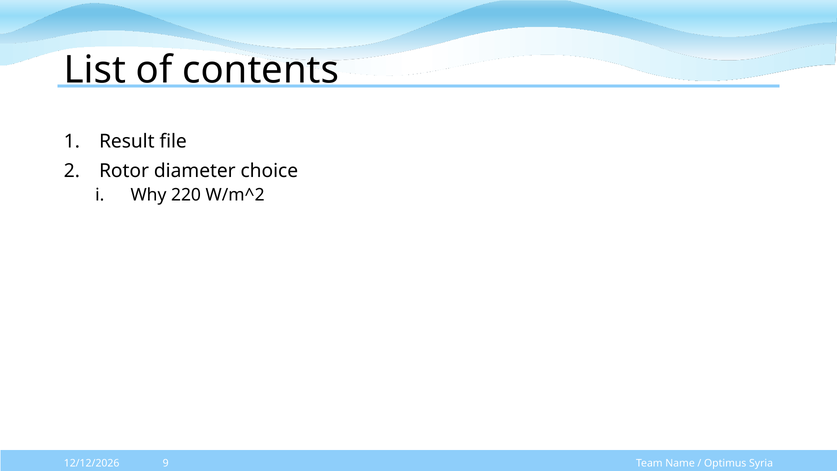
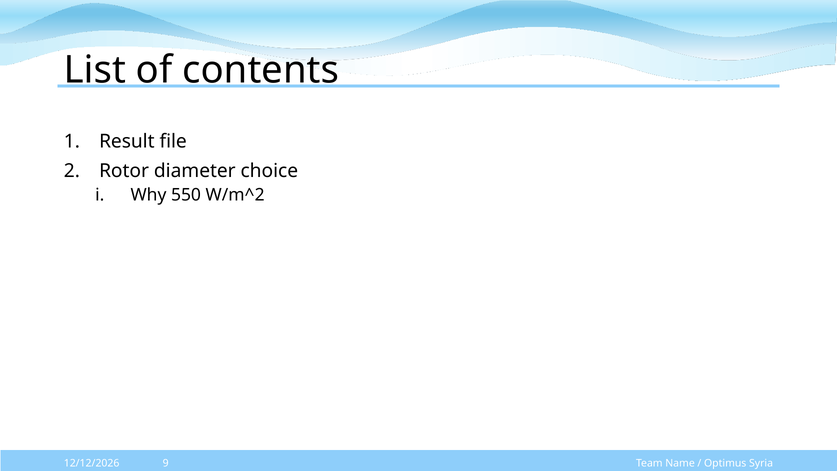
220: 220 -> 550
